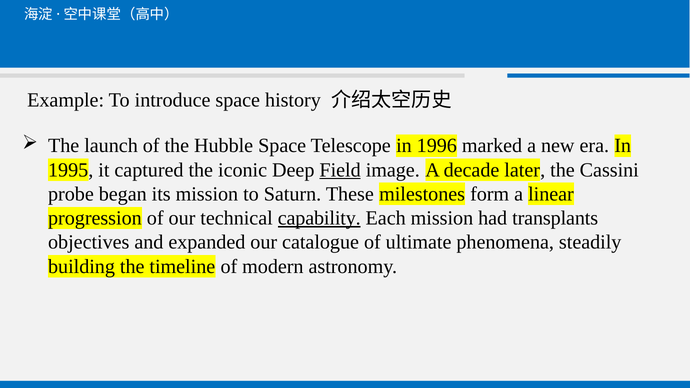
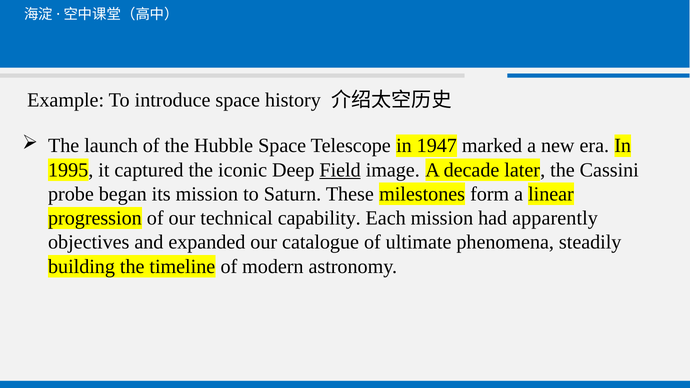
1996: 1996 -> 1947
capability underline: present -> none
transplants: transplants -> apparently
